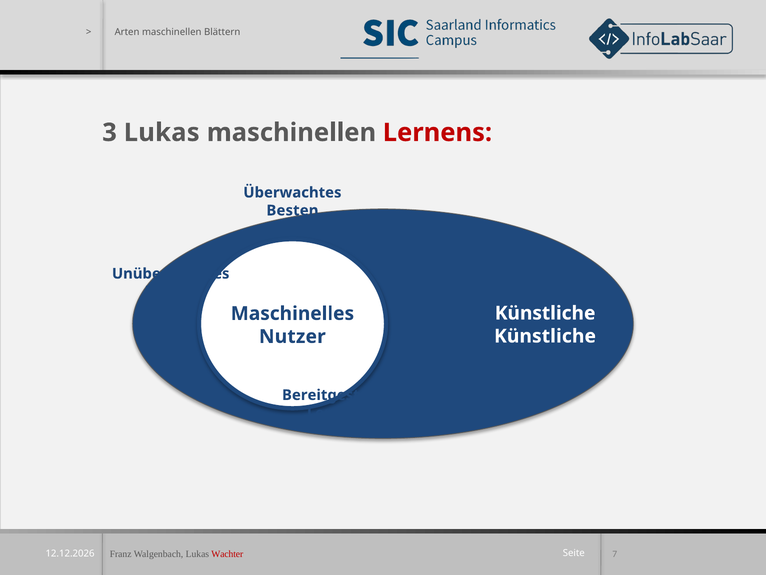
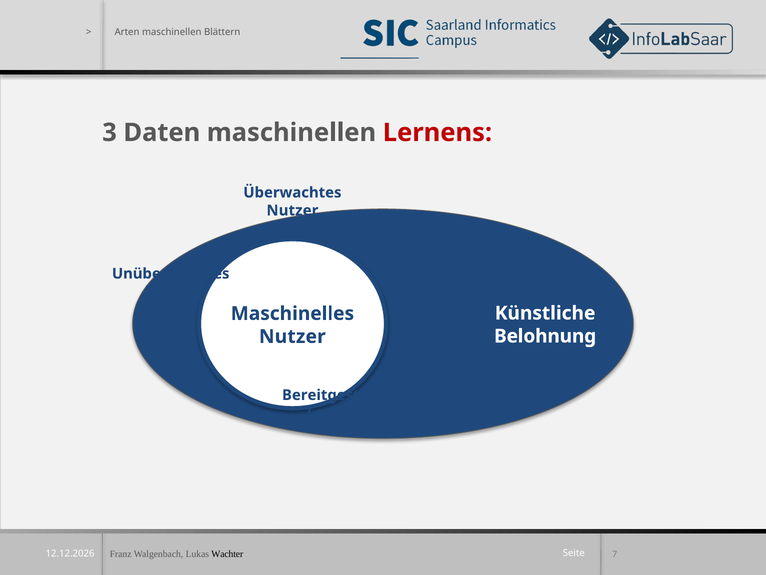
3 Lukas: Lukas -> Daten
Besten at (292, 210): Besten -> Nutzer
Künstliche at (545, 336): Künstliche -> Belohnung
Wachter colour: red -> black
